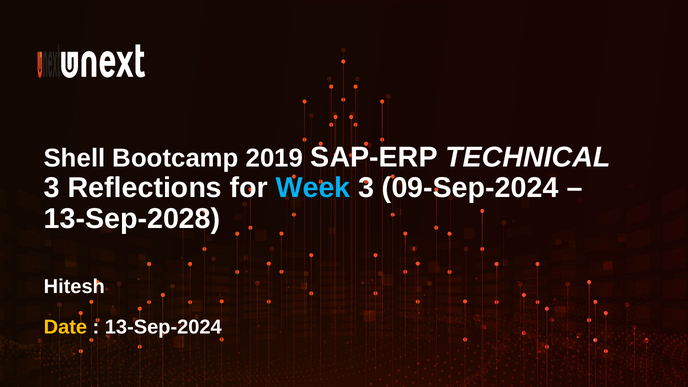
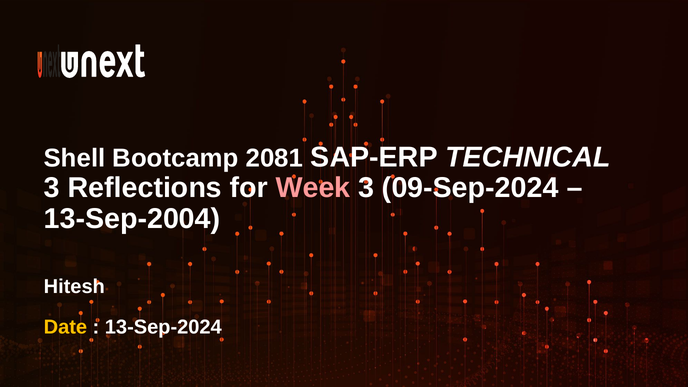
2019: 2019 -> 2081
Week colour: light blue -> pink
13-Sep-2028: 13-Sep-2028 -> 13-Sep-2004
